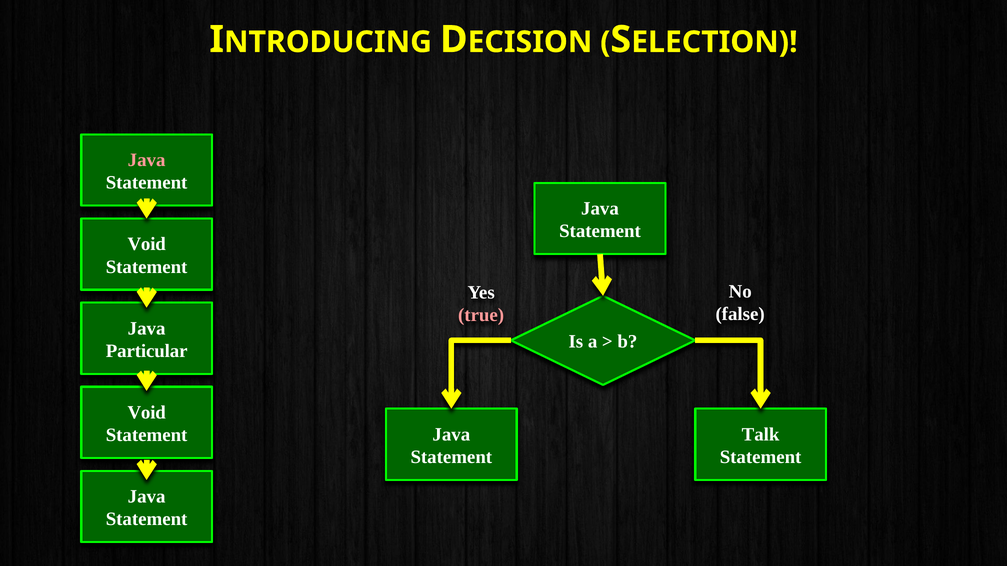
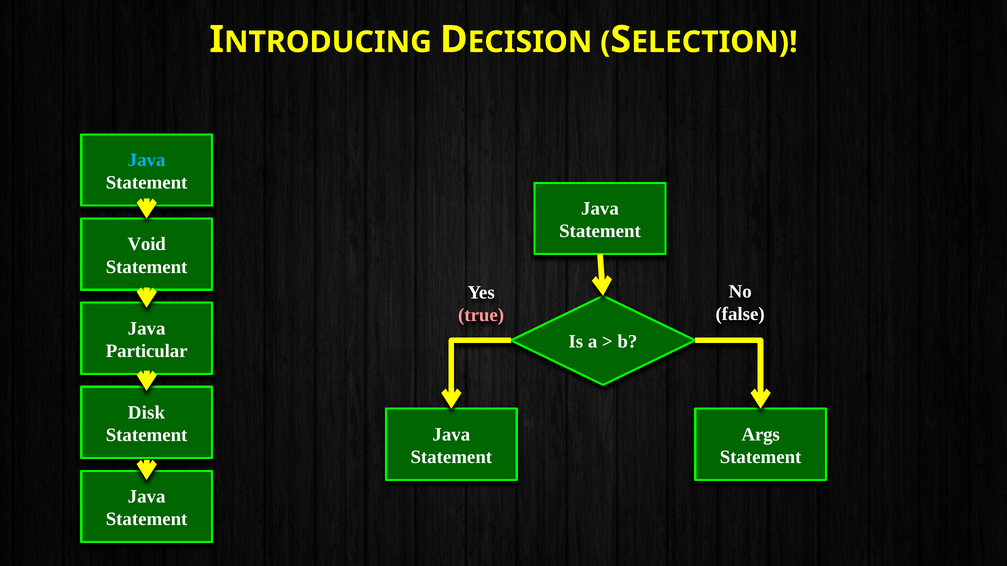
Java at (147, 160) colour: pink -> light blue
Void at (147, 413): Void -> Disk
Talk: Talk -> Args
